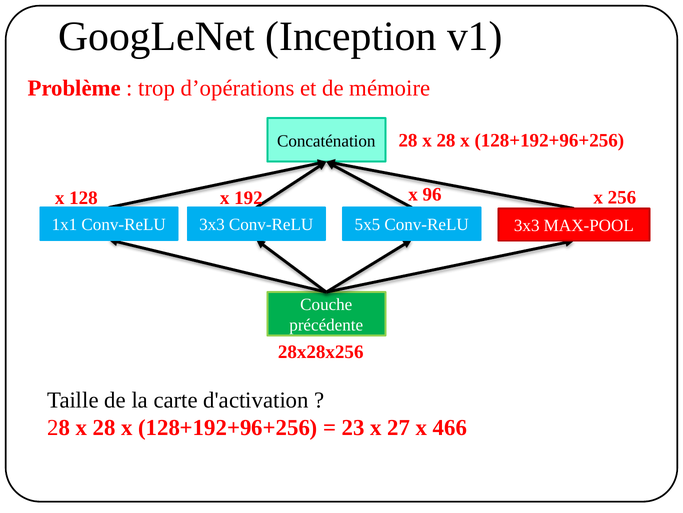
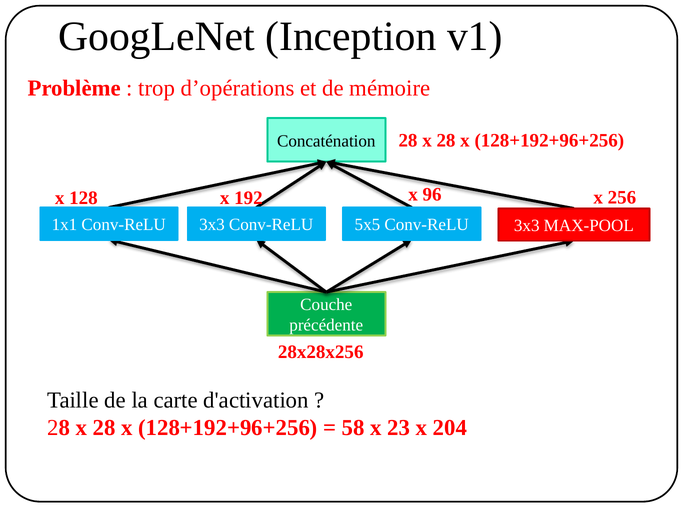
23: 23 -> 58
27: 27 -> 23
466: 466 -> 204
